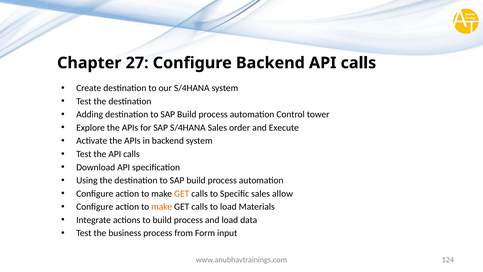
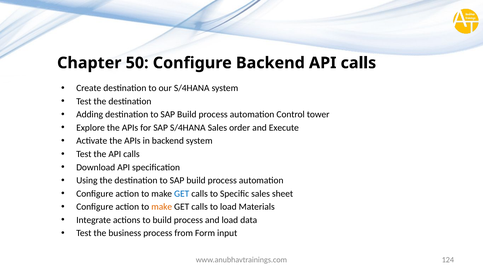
27: 27 -> 50
GET at (182, 193) colour: orange -> blue
allow: allow -> sheet
